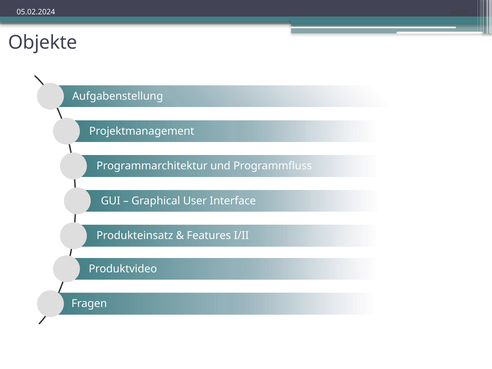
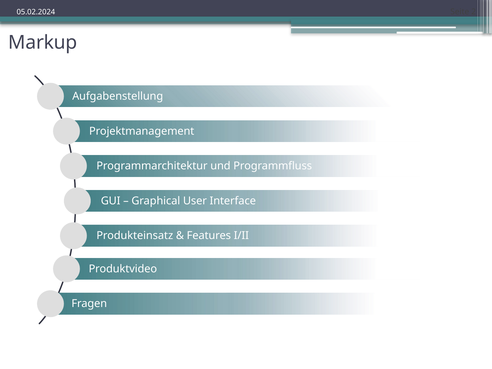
Objekte: Objekte -> Markup
